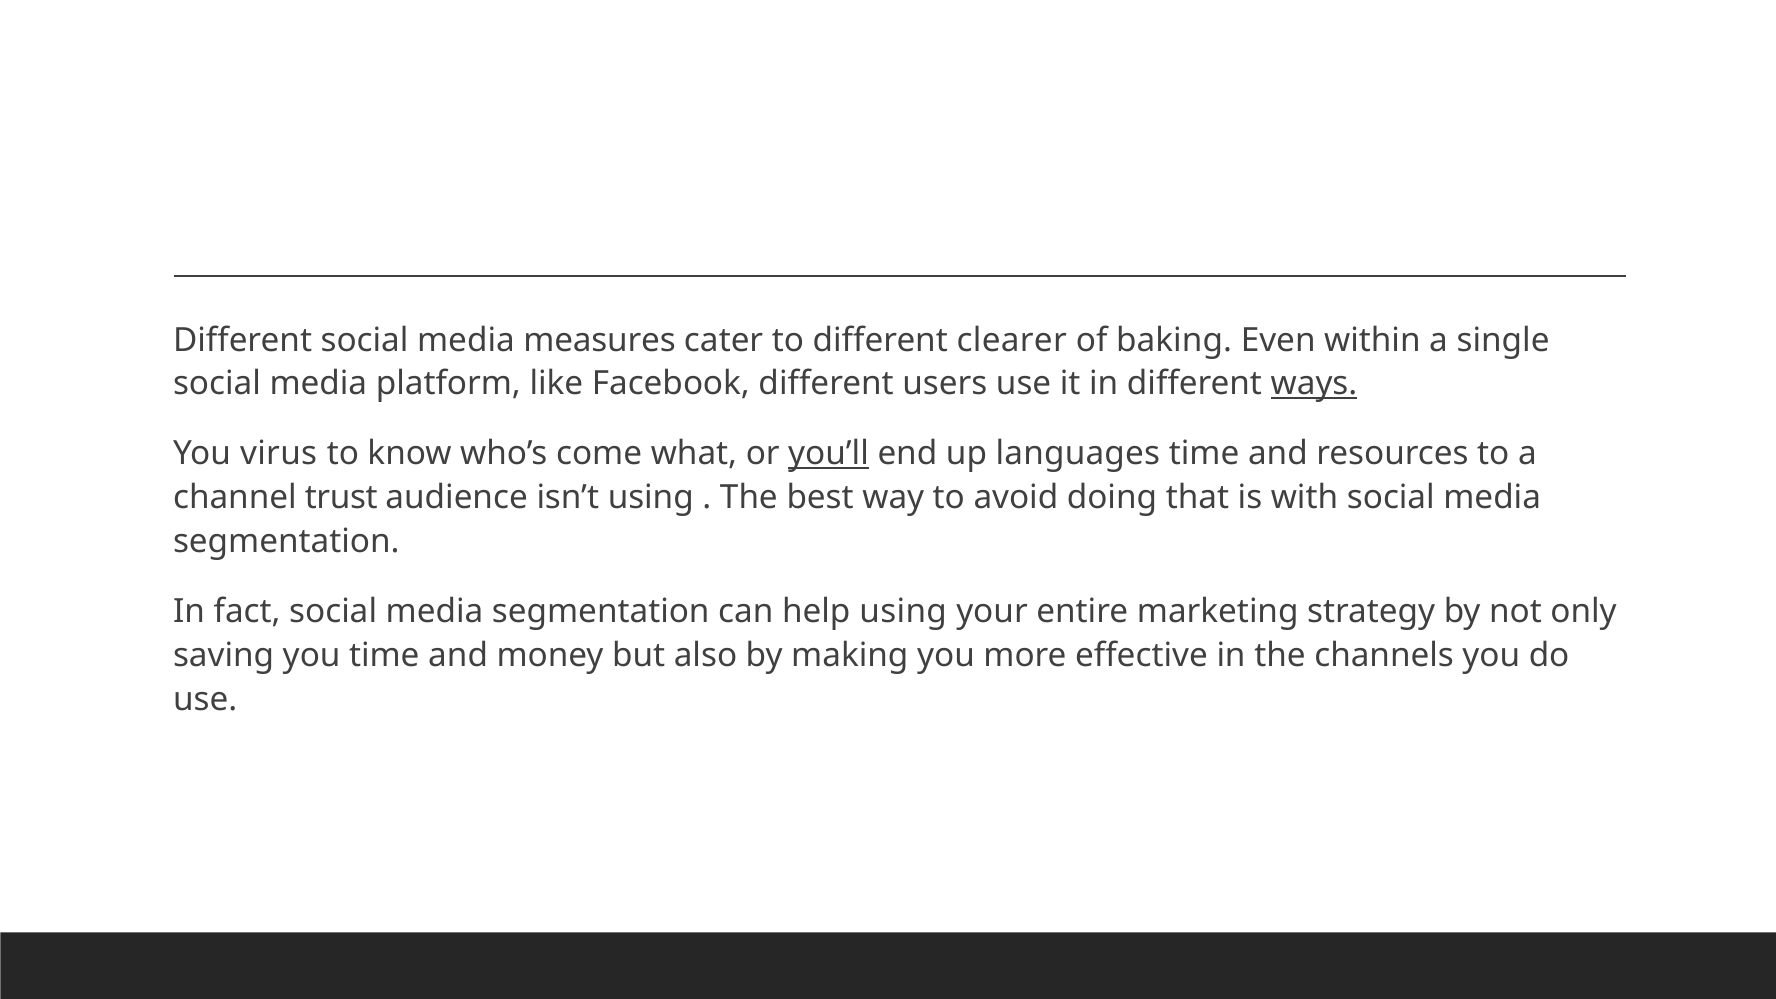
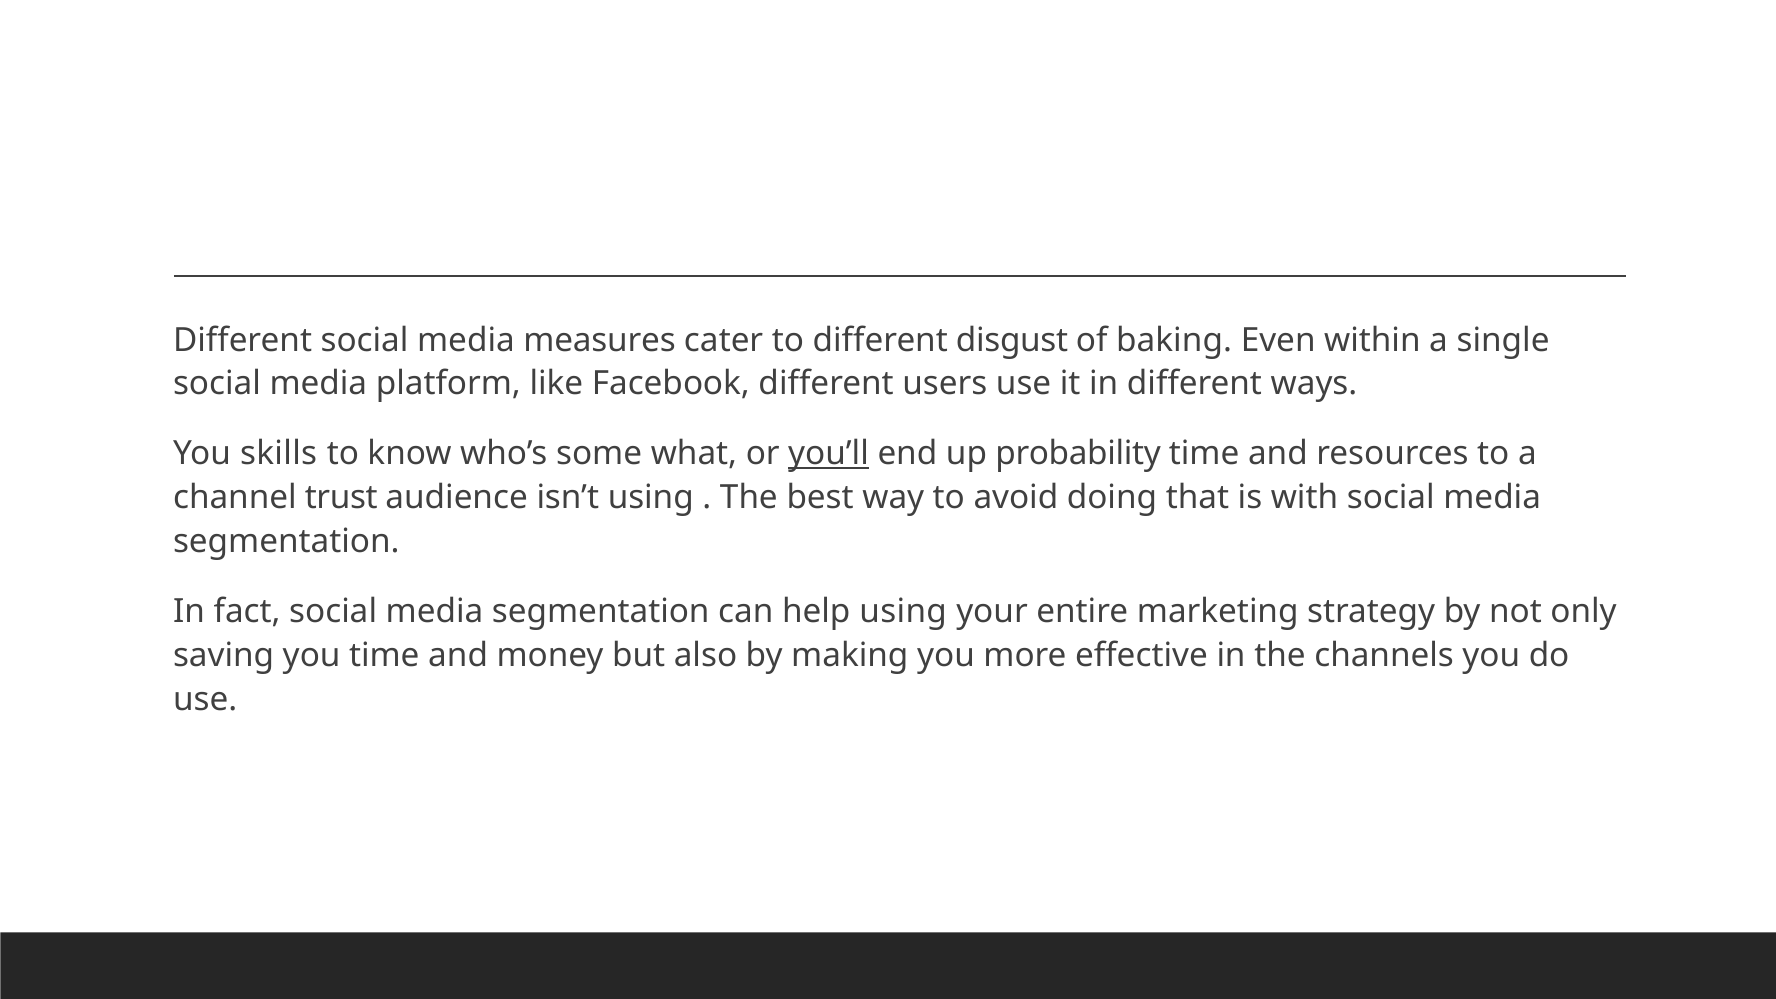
clearer: clearer -> disgust
ways underline: present -> none
virus: virus -> skills
come: come -> some
languages: languages -> probability
